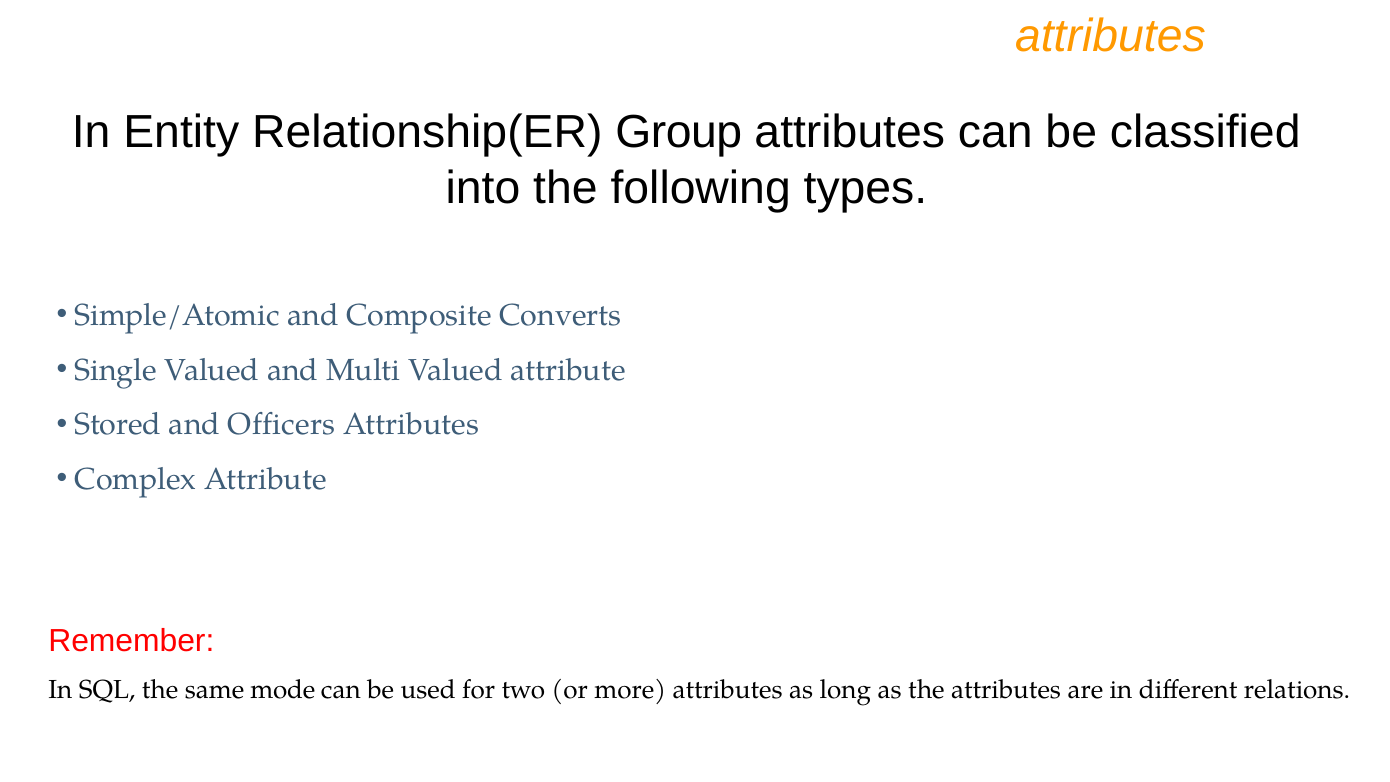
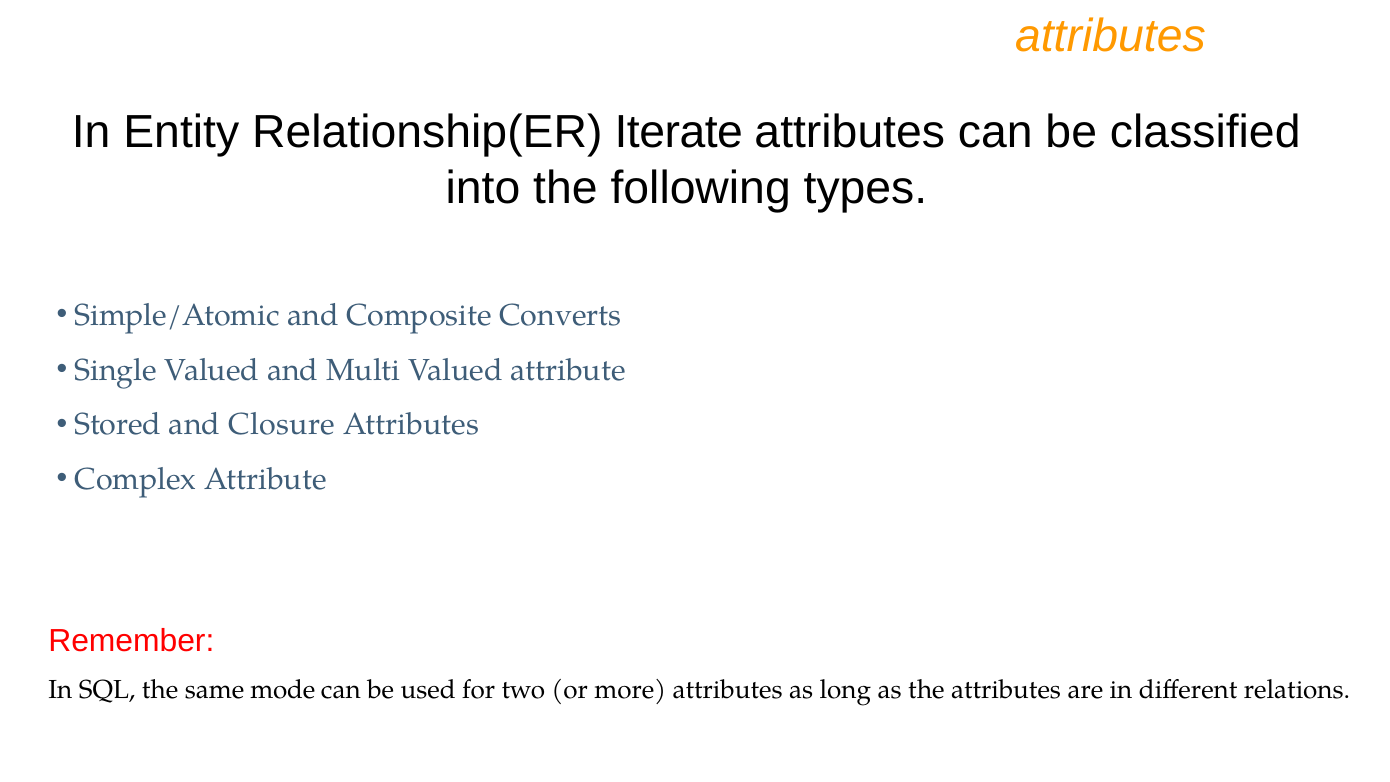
Group: Group -> Iterate
Officers: Officers -> Closure
